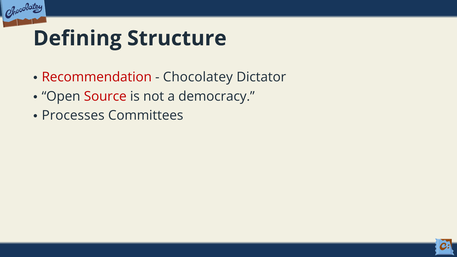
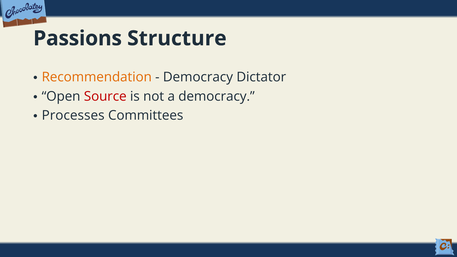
Defining: Defining -> Passions
Recommendation colour: red -> orange
Chocolatey at (198, 77): Chocolatey -> Democracy
